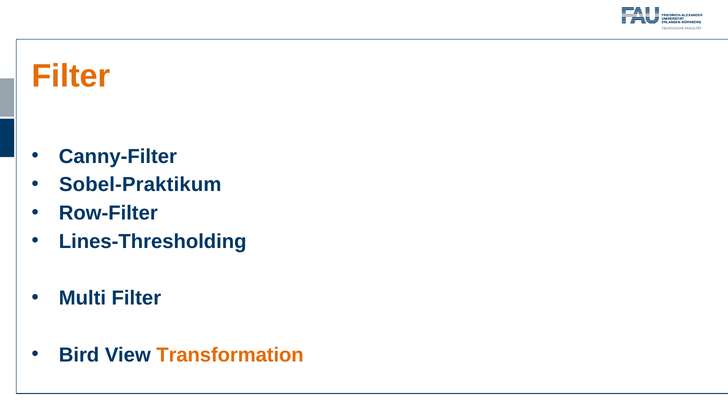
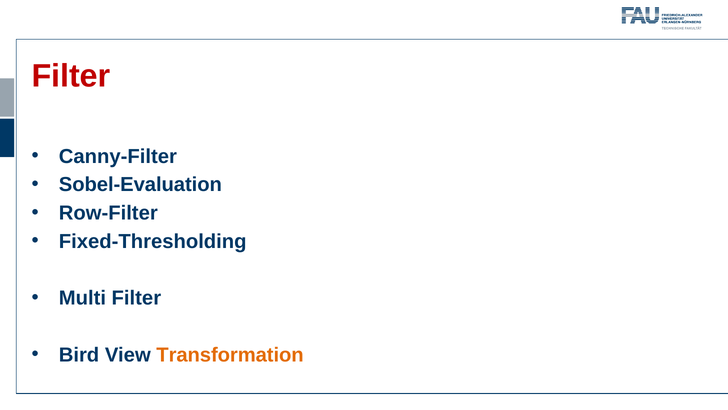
Filter at (71, 76) colour: orange -> red
Sobel-Praktikum: Sobel-Praktikum -> Sobel-Evaluation
Lines-Thresholding: Lines-Thresholding -> Fixed-Thresholding
